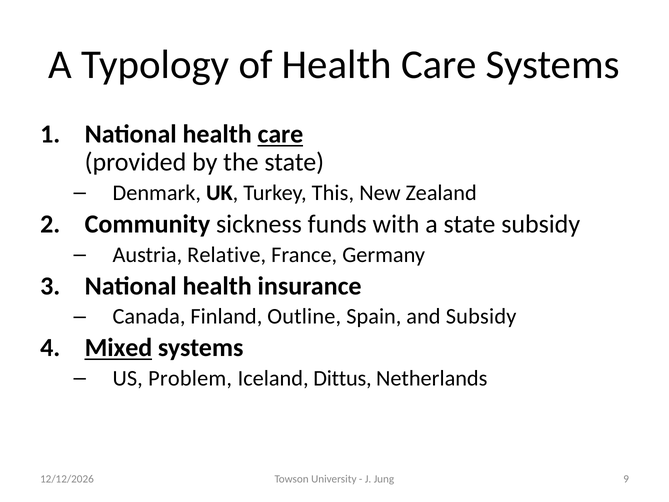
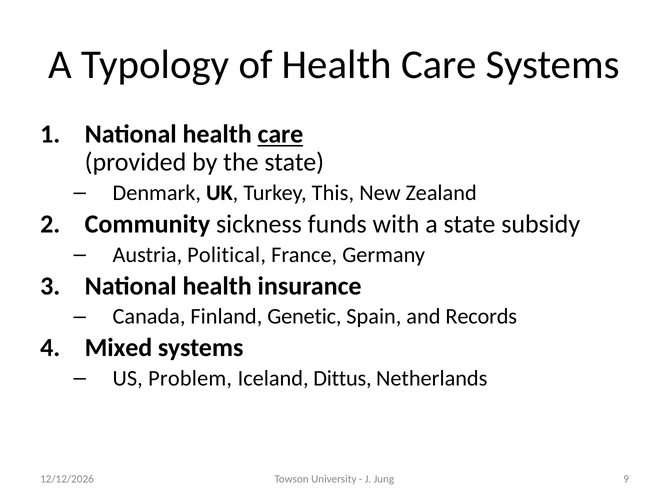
Relative: Relative -> Political
Outline: Outline -> Genetic
and Subsidy: Subsidy -> Records
Mixed underline: present -> none
